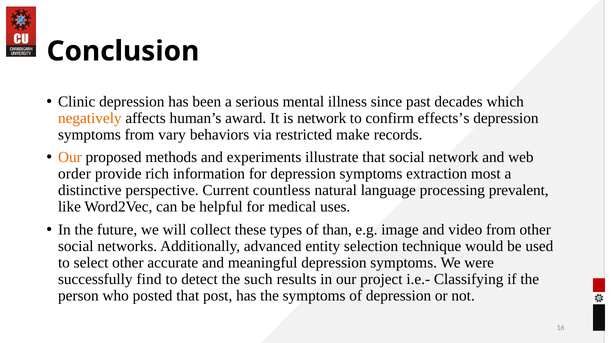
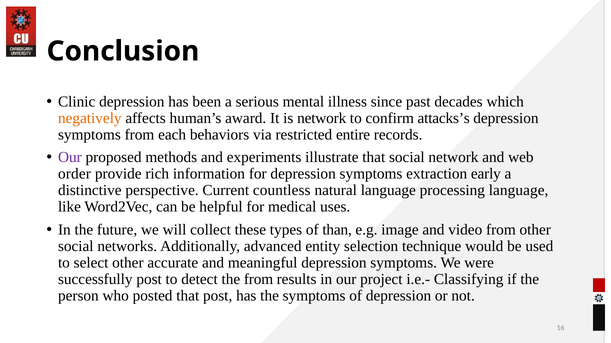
effects’s: effects’s -> attacks’s
vary: vary -> each
make: make -> entire
Our at (70, 158) colour: orange -> purple
most: most -> early
processing prevalent: prevalent -> language
successfully find: find -> post
the such: such -> from
